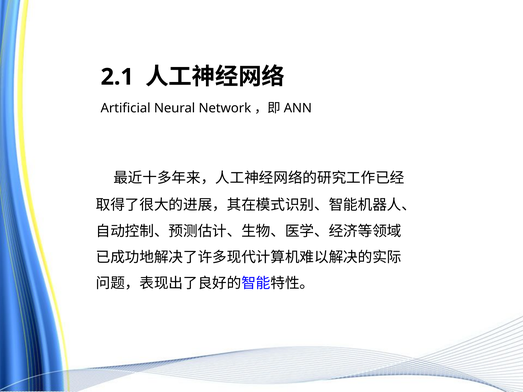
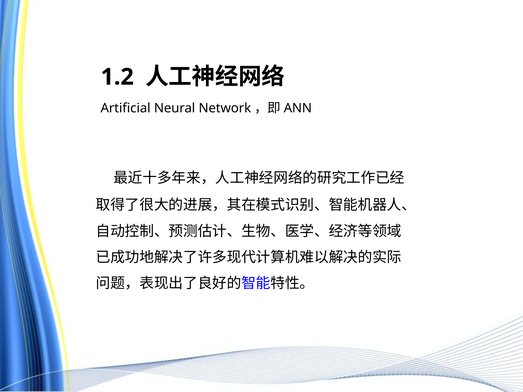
2.1: 2.1 -> 1.2
